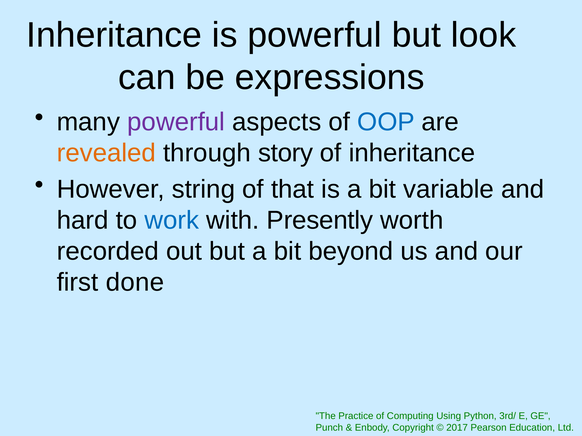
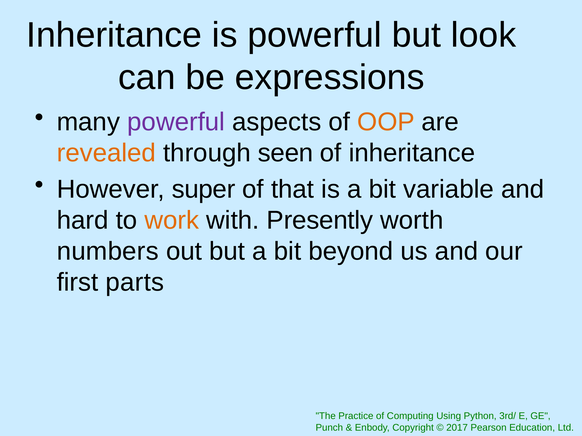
OOP colour: blue -> orange
story: story -> seen
string: string -> super
work colour: blue -> orange
recorded: recorded -> numbers
done: done -> parts
